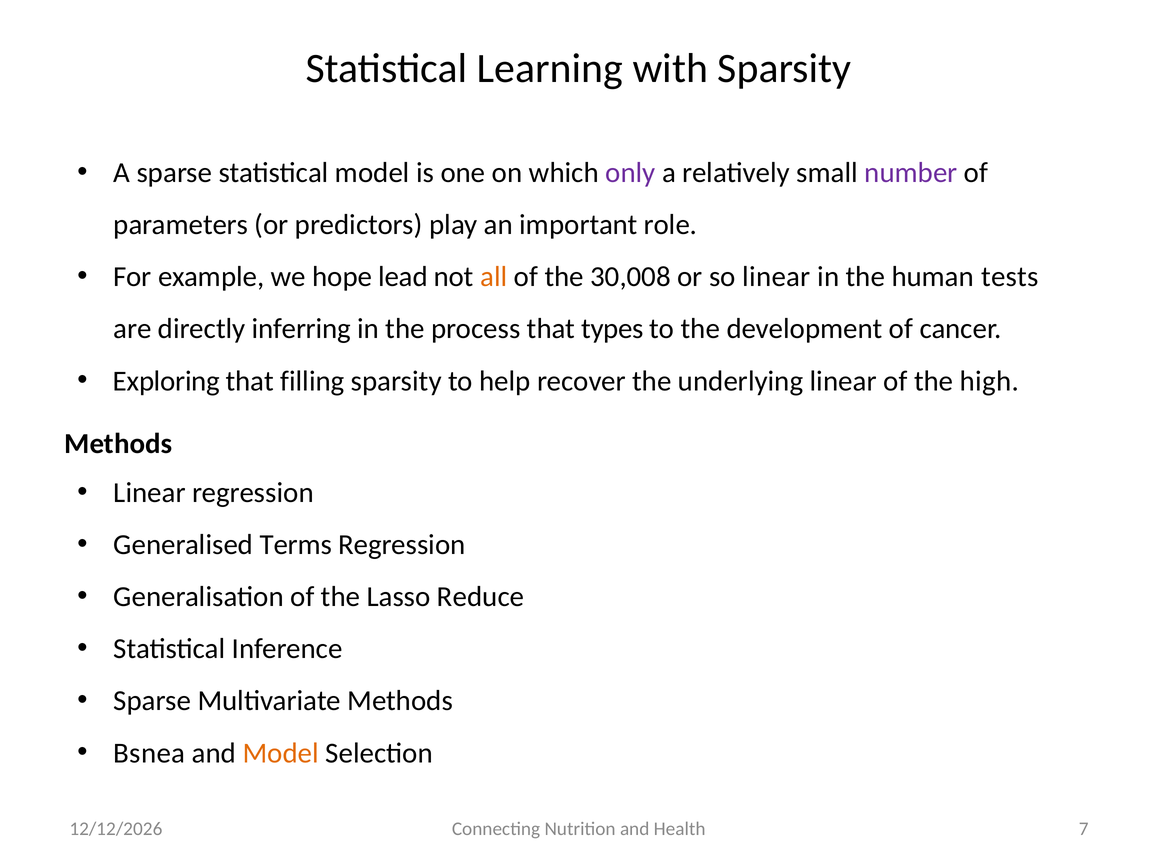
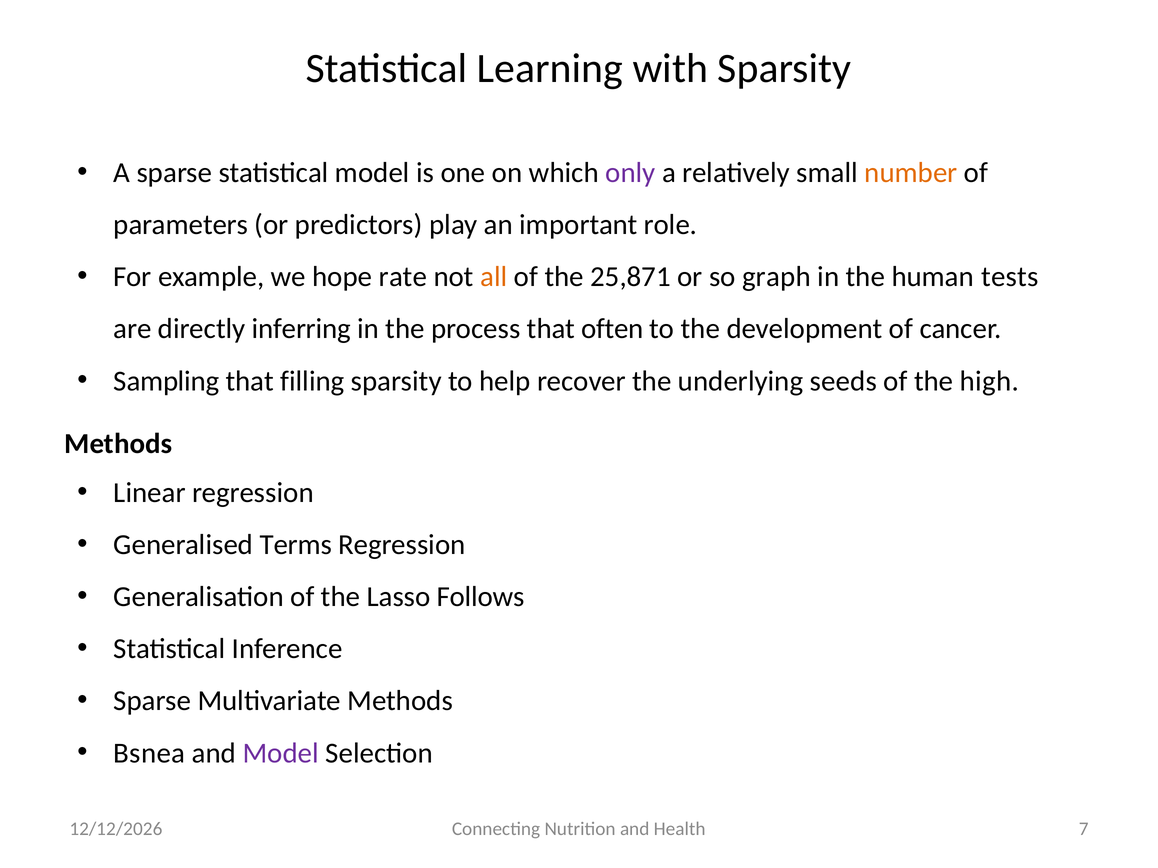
number colour: purple -> orange
lead: lead -> rate
30,008: 30,008 -> 25,871
so linear: linear -> graph
types: types -> often
Exploring: Exploring -> Sampling
underlying linear: linear -> seeds
Reduce: Reduce -> Follows
Model at (281, 753) colour: orange -> purple
